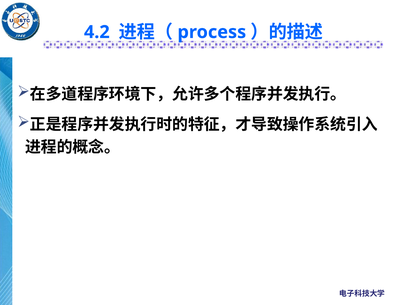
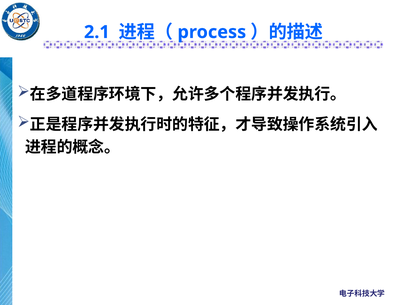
4.2: 4.2 -> 2.1
